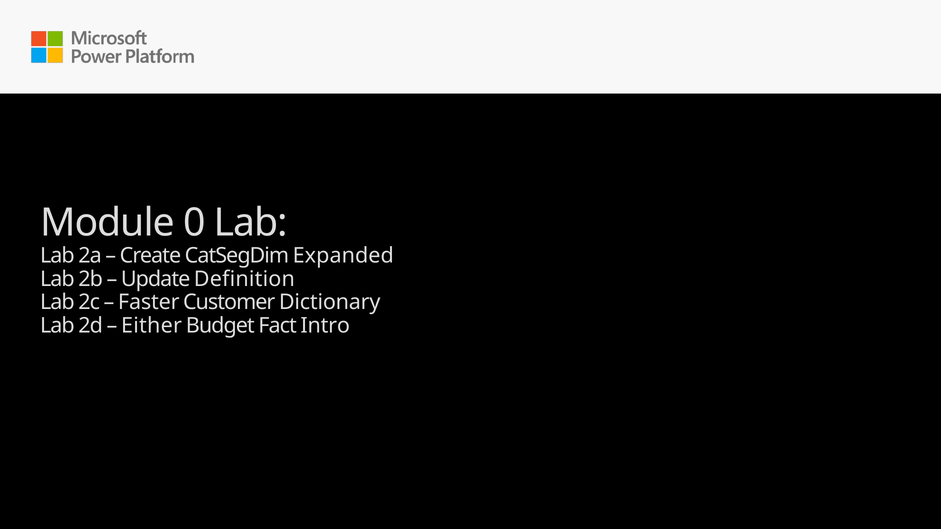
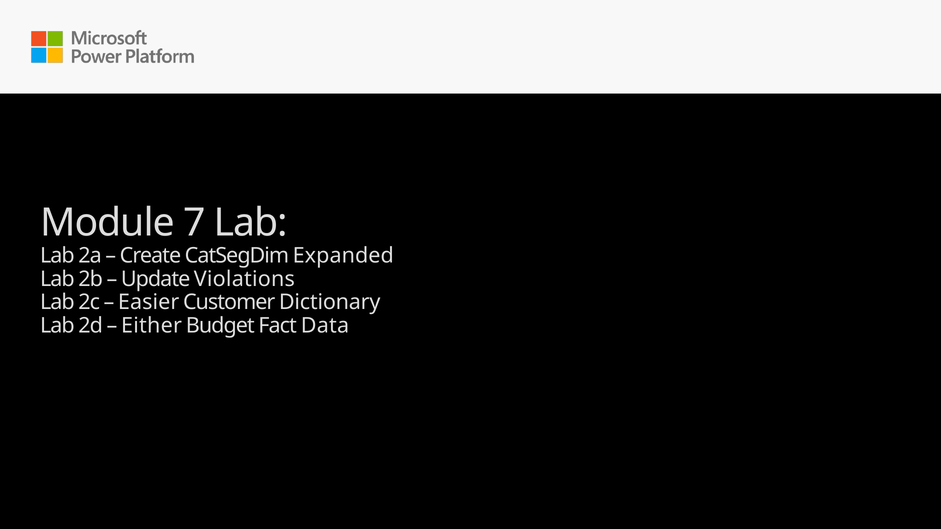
0: 0 -> 7
Definition: Definition -> Violations
Faster: Faster -> Easier
Intro: Intro -> Data
